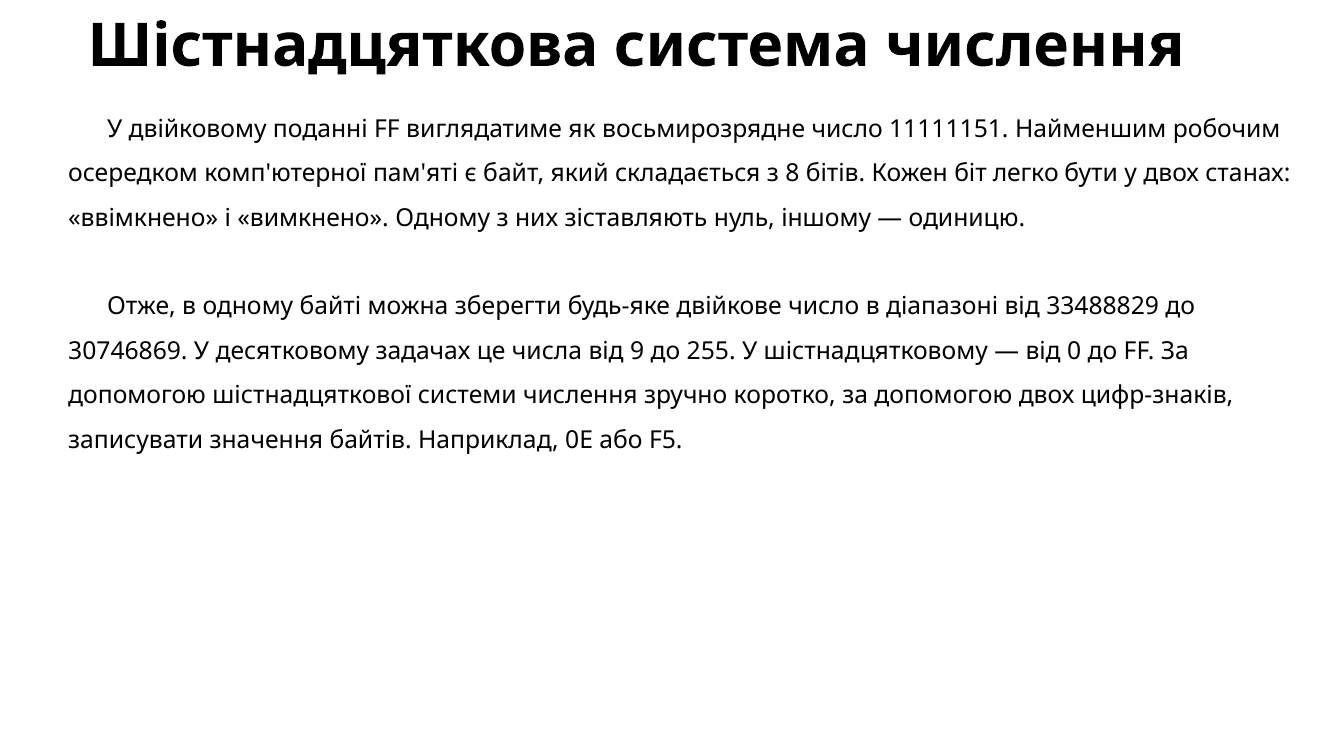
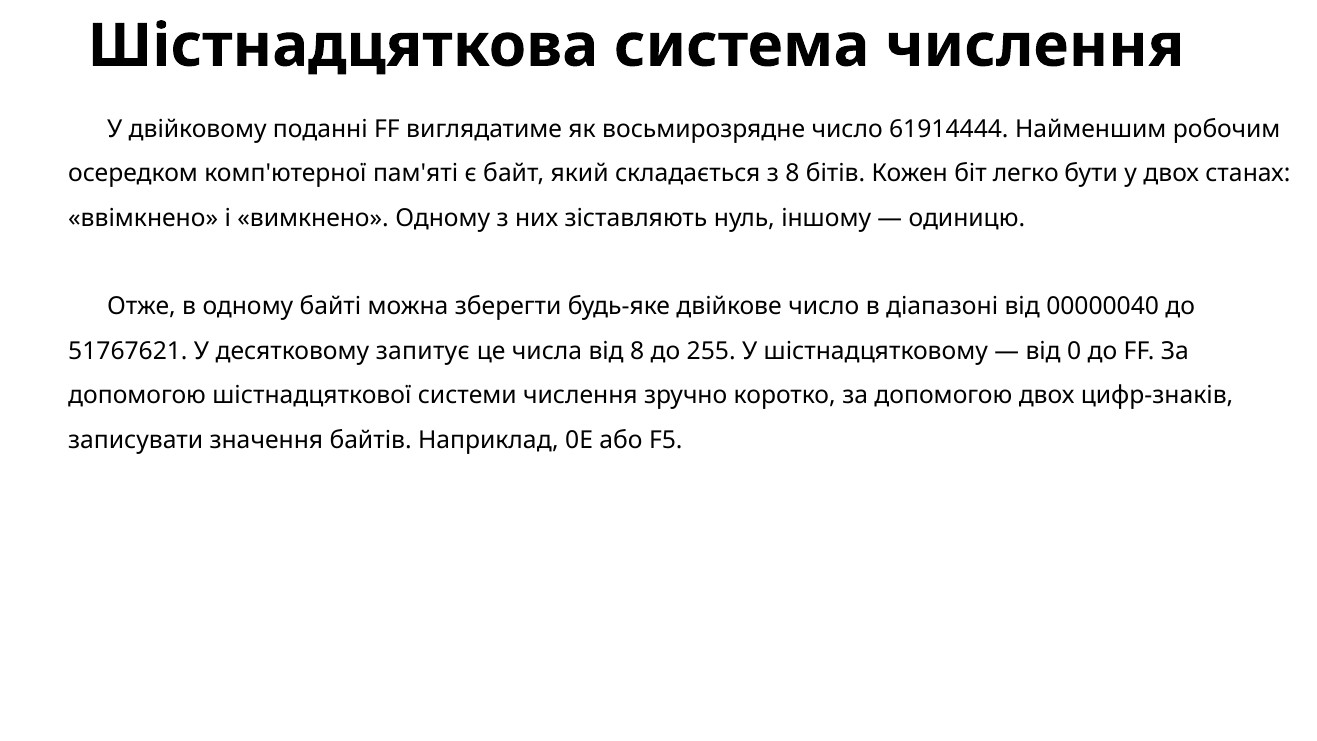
11111151: 11111151 -> 61914444
33488829: 33488829 -> 00000040
30746869: 30746869 -> 51767621
задачах: задачах -> запитує
від 9: 9 -> 8
